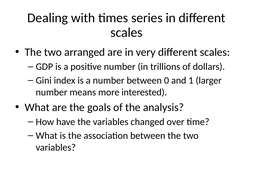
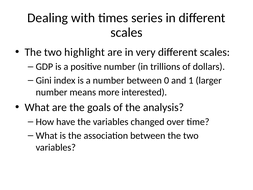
arranged: arranged -> highlight
